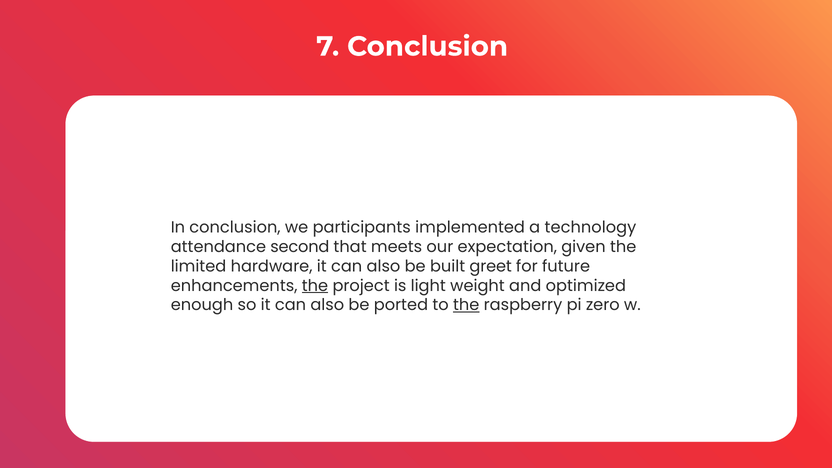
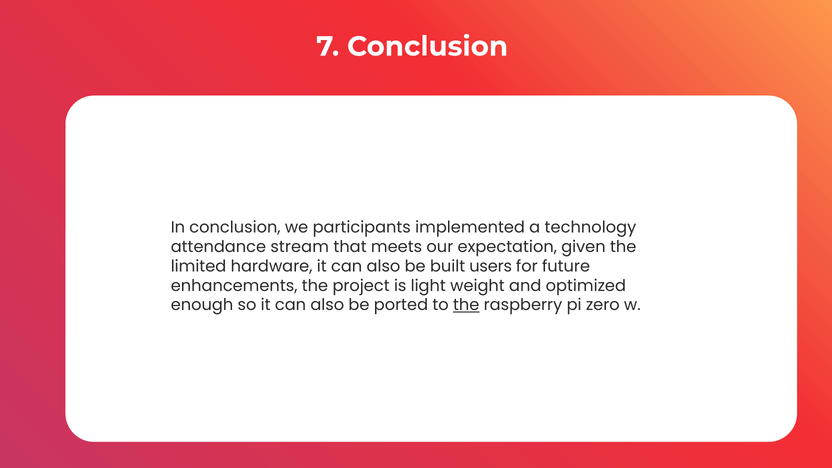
second: second -> stream
greet: greet -> users
the at (315, 286) underline: present -> none
